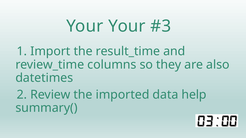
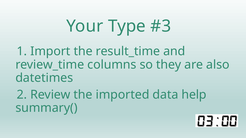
Your Your: Your -> Type
